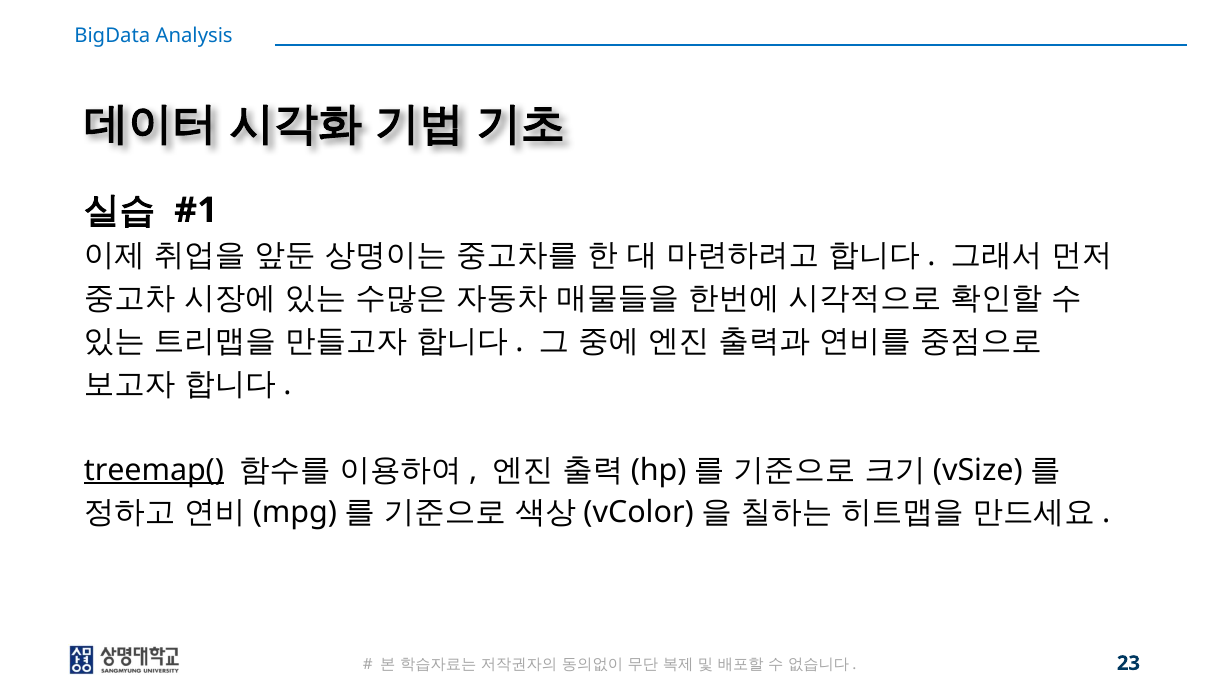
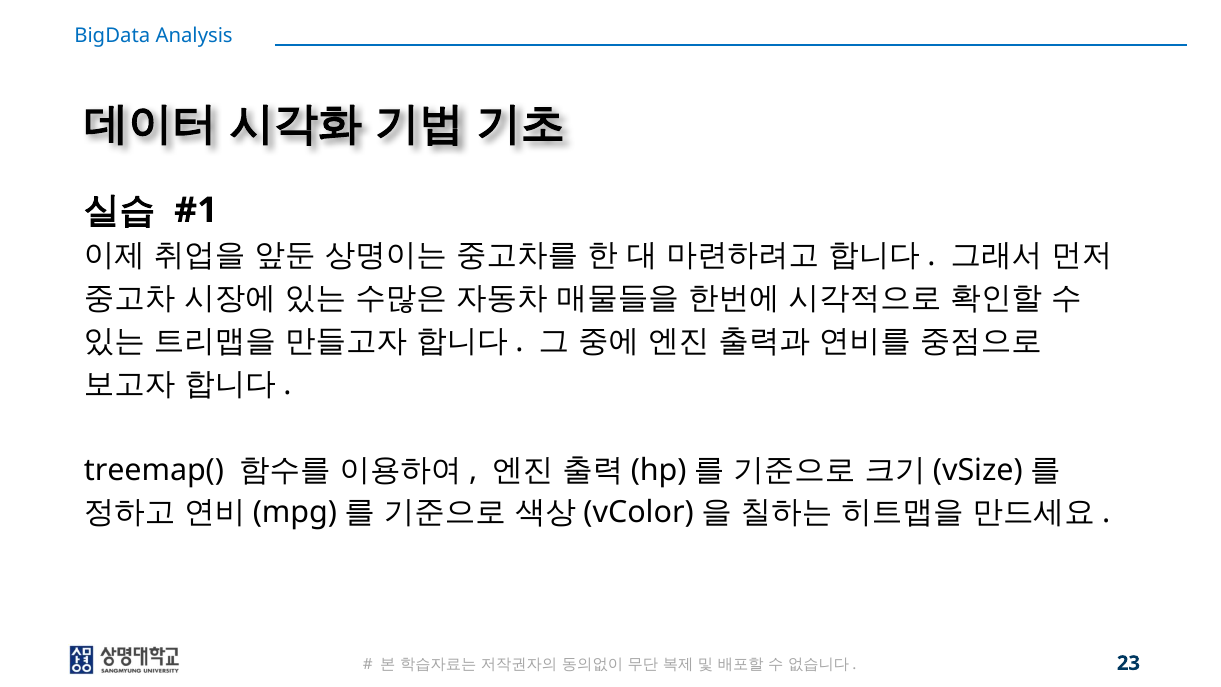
treemap( underline: present -> none
